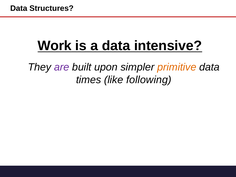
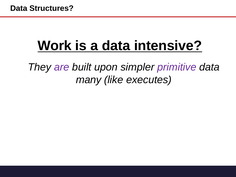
primitive colour: orange -> purple
times: times -> many
following: following -> executes
